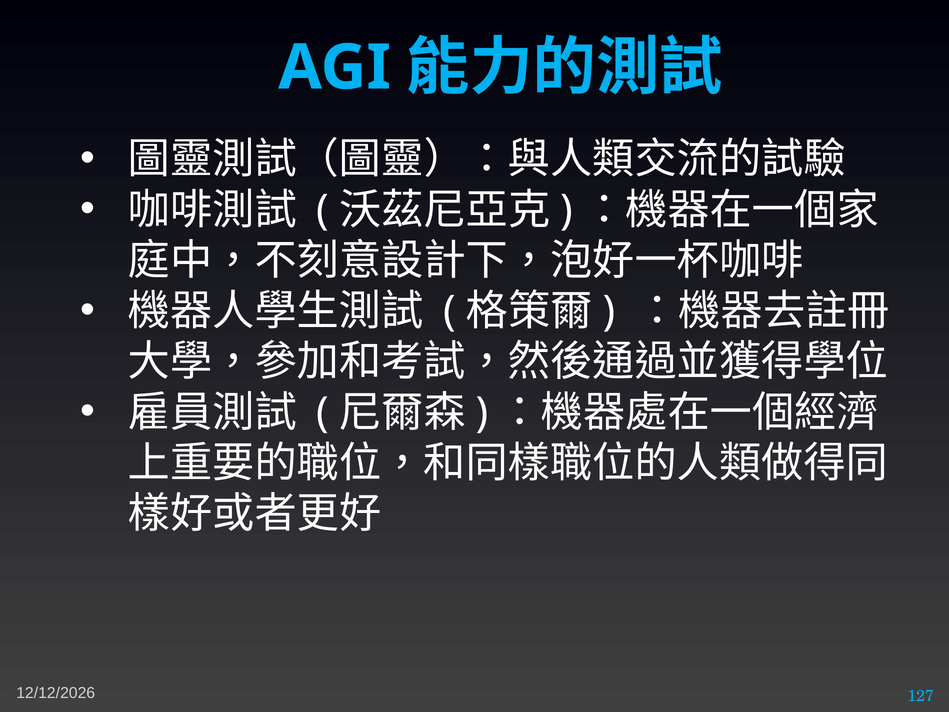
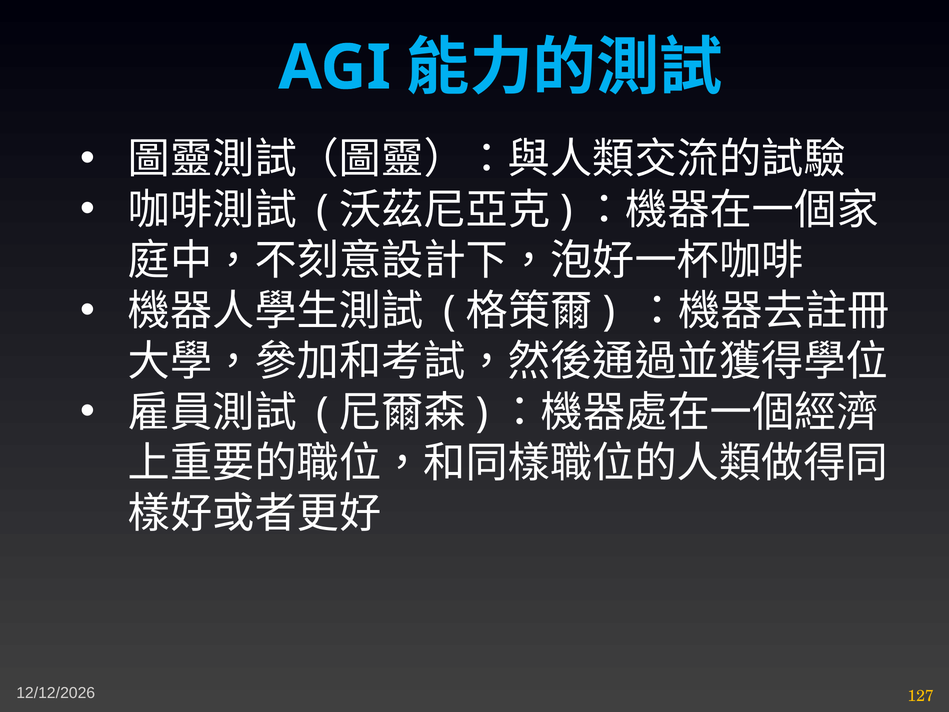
127 colour: light blue -> yellow
